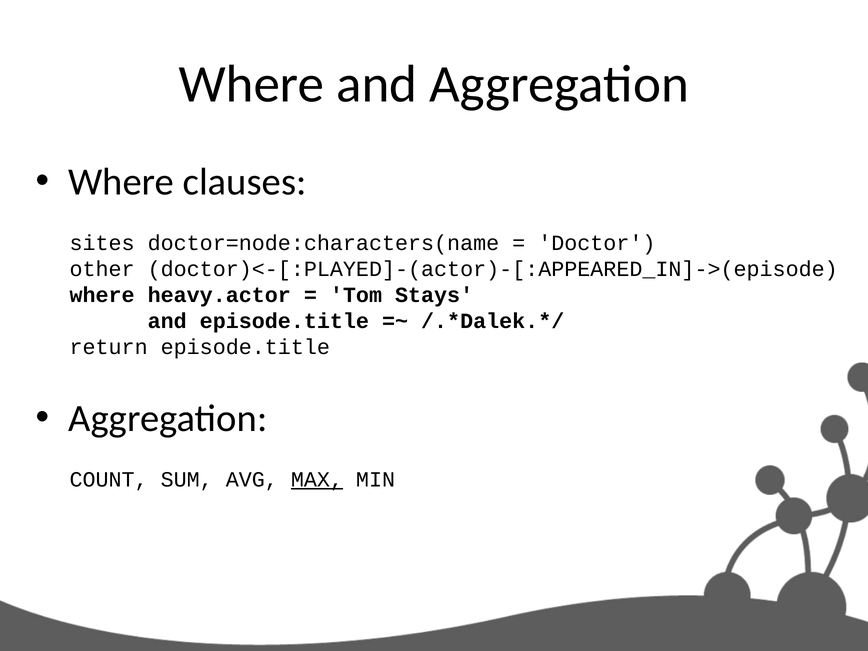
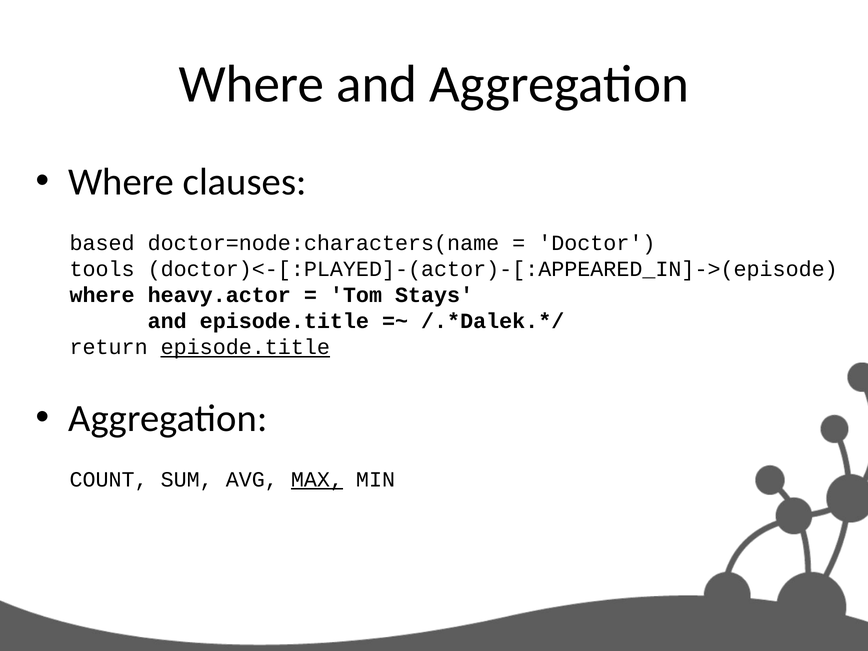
sites: sites -> based
other: other -> tools
episode.title at (245, 347) underline: none -> present
